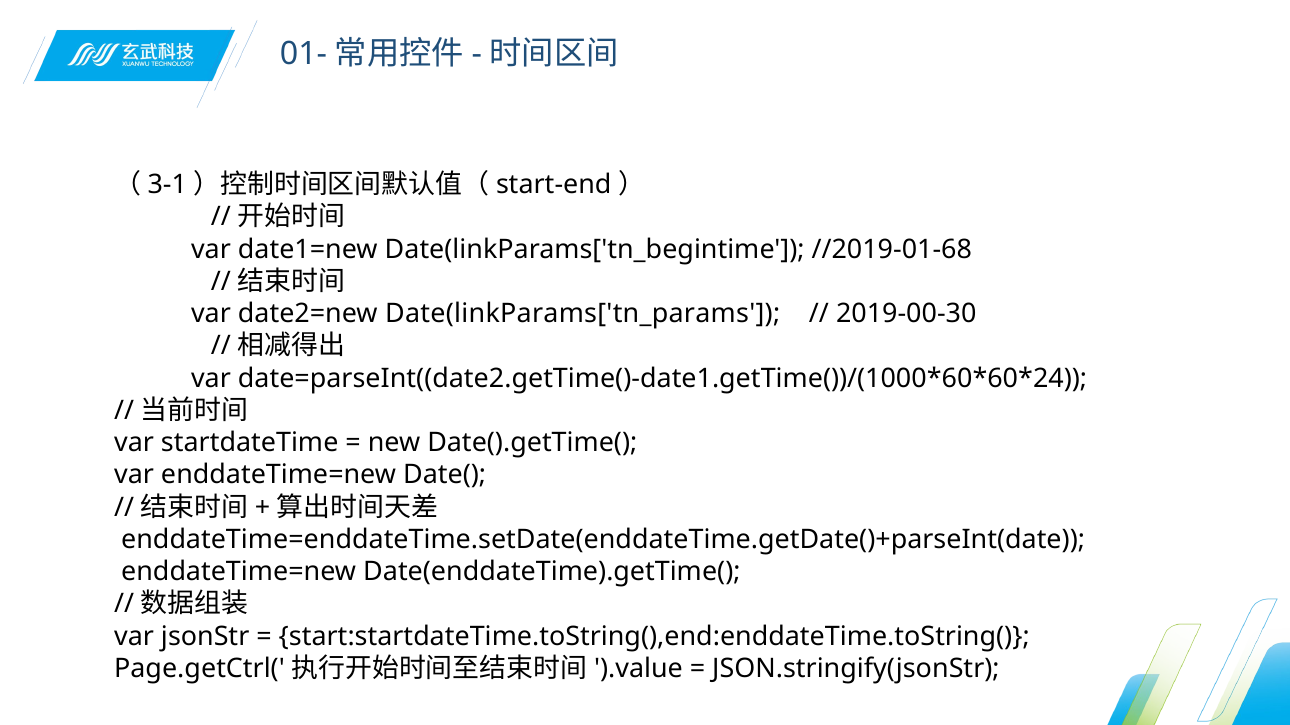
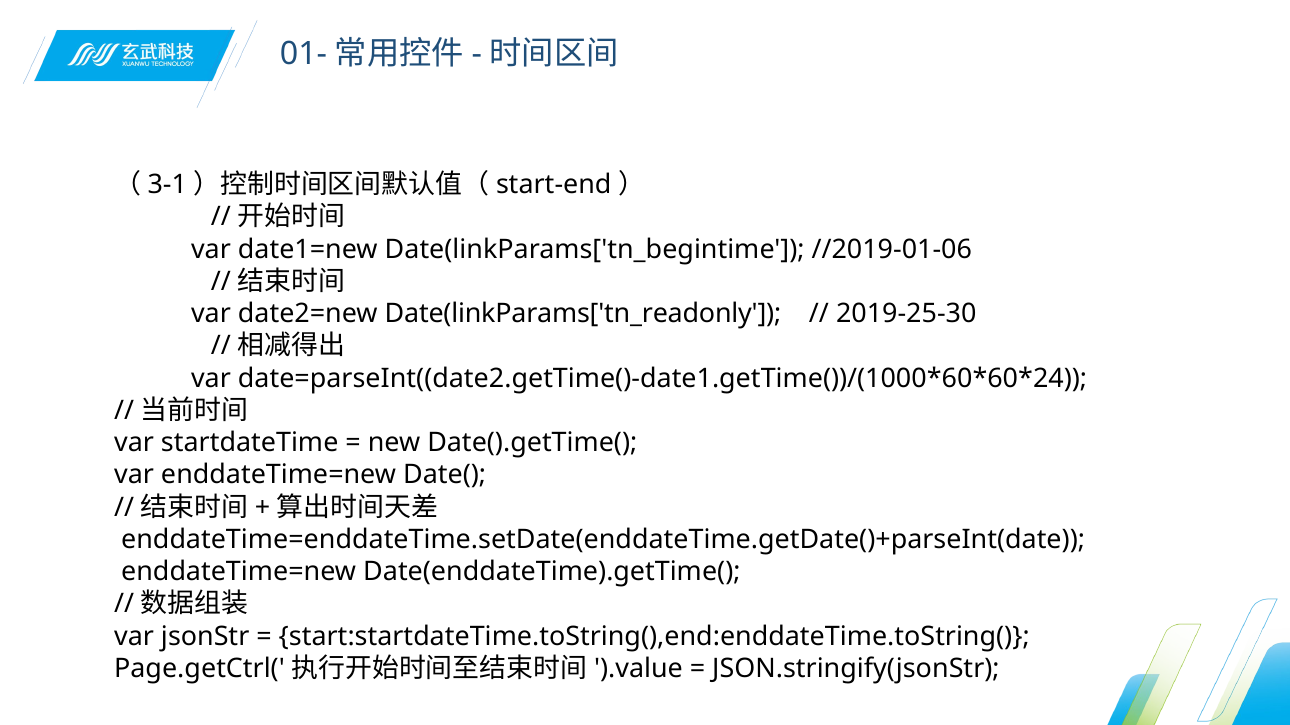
//2019-01-68: //2019-01-68 -> //2019-01-06
Date(linkParams['tn_params: Date(linkParams['tn_params -> Date(linkParams['tn_readonly
2019-00-30: 2019-00-30 -> 2019-25-30
